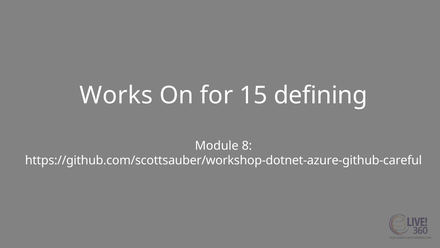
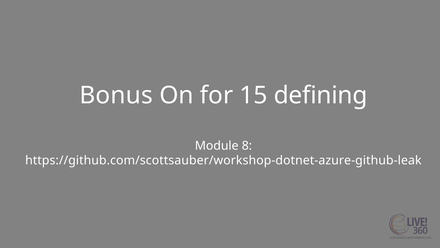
Works: Works -> Bonus
https://github.com/scottsauber/workshop-dotnet-azure-github-careful: https://github.com/scottsauber/workshop-dotnet-azure-github-careful -> https://github.com/scottsauber/workshop-dotnet-azure-github-leak
